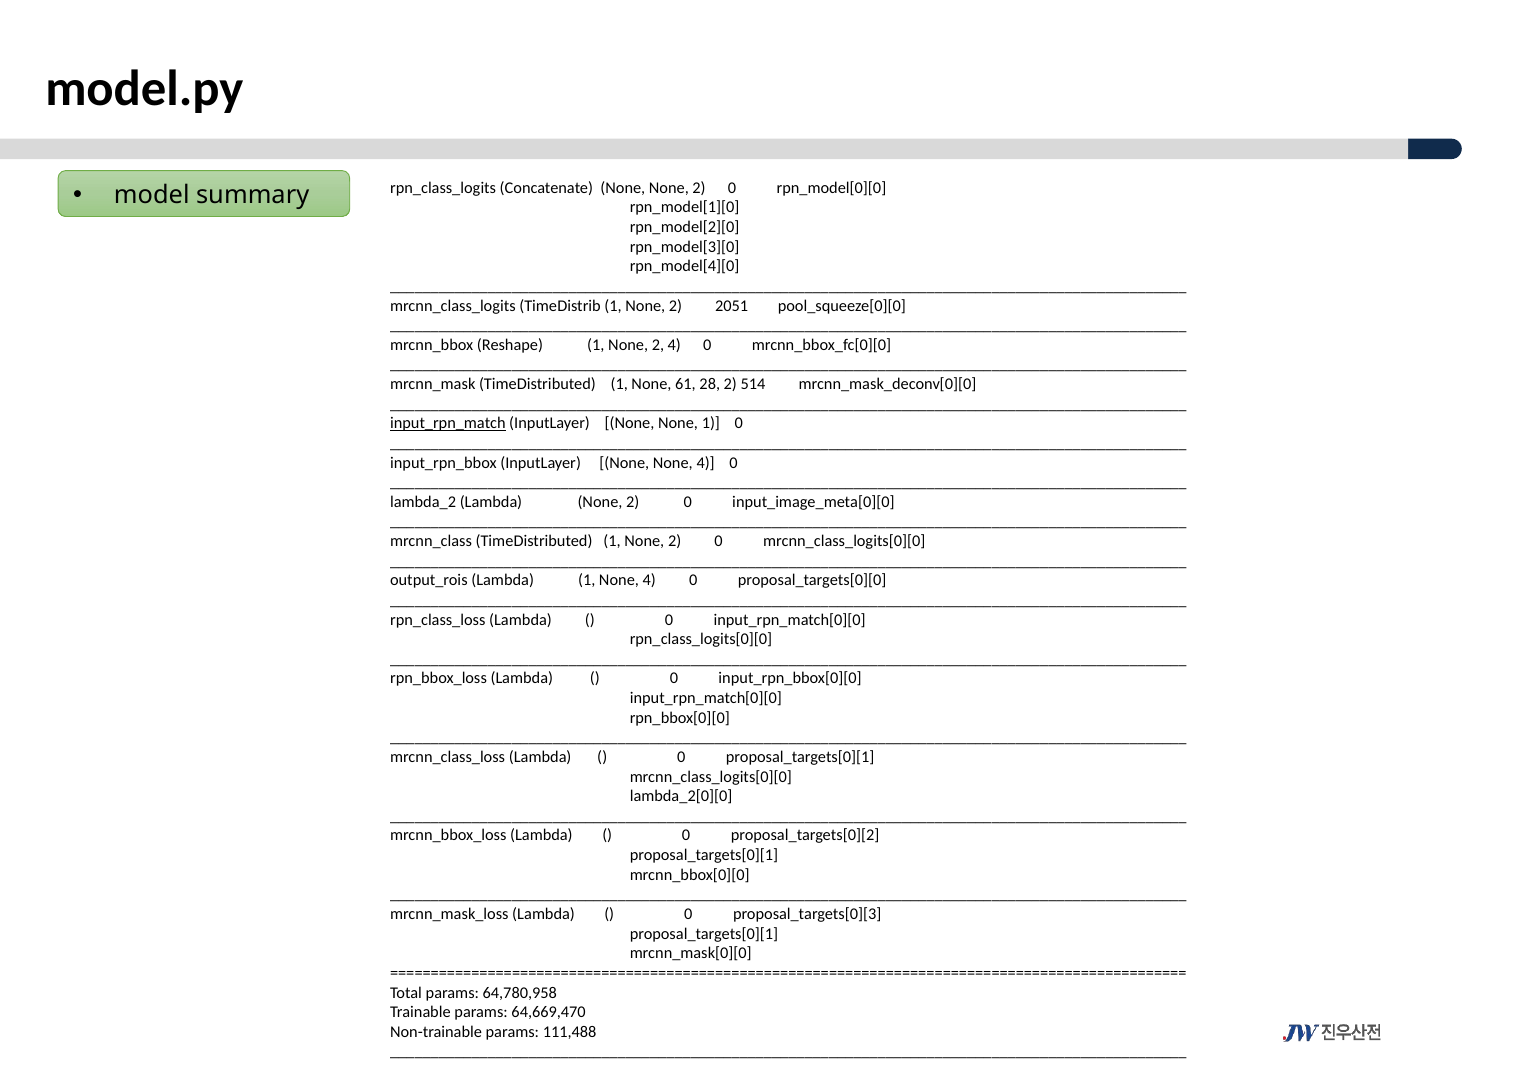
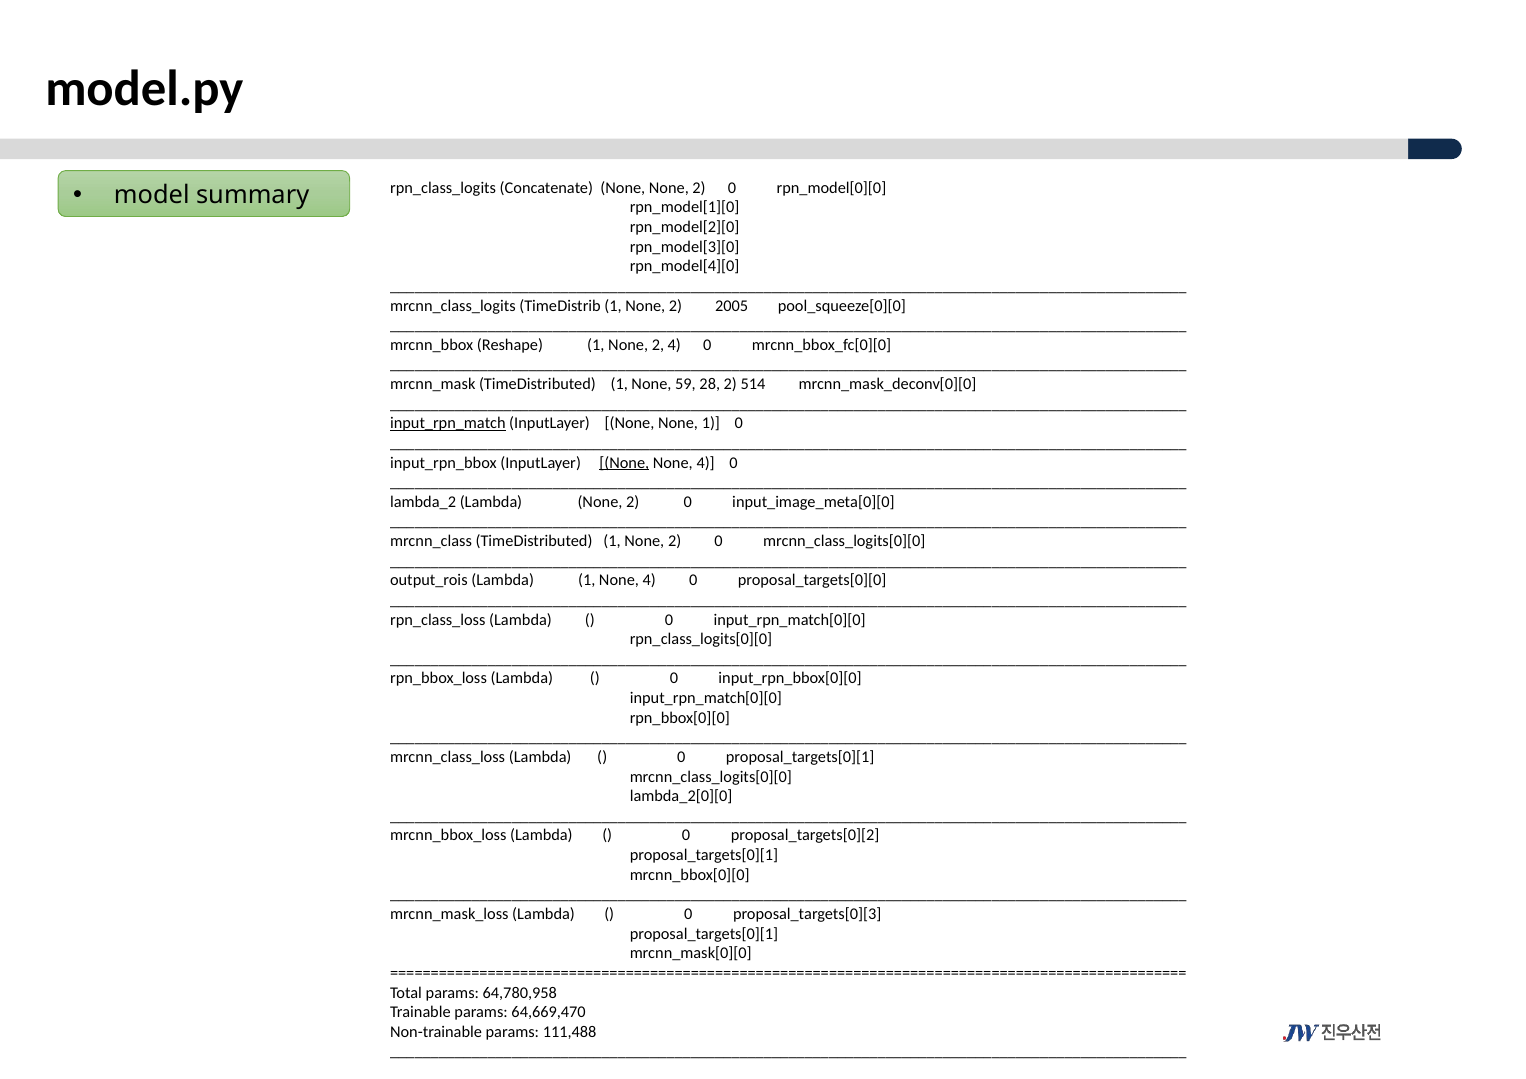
2051: 2051 -> 2005
61: 61 -> 59
None at (624, 463) underline: none -> present
